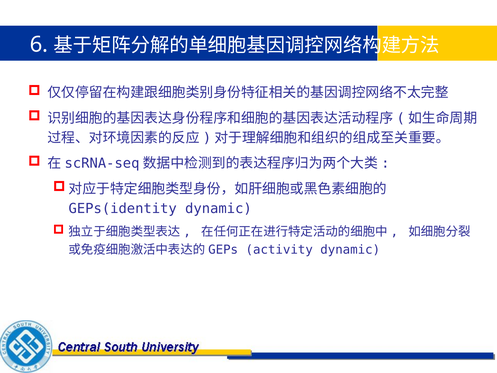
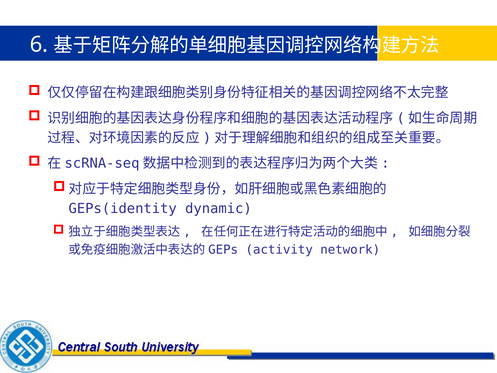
activity dynamic: dynamic -> network
